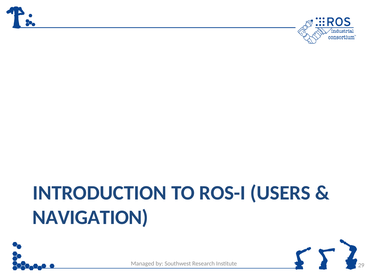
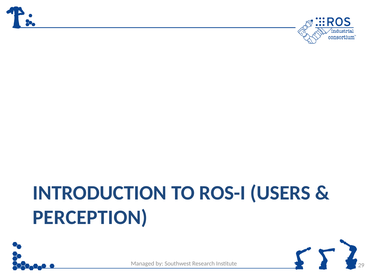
NAVIGATION: NAVIGATION -> PERCEPTION
